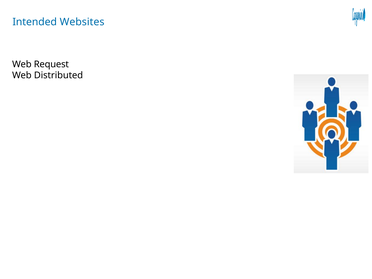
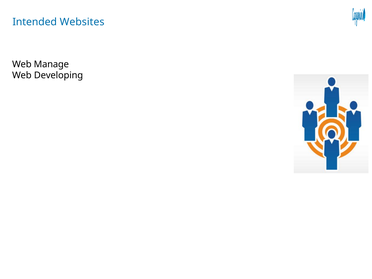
Request: Request -> Manage
Distributed: Distributed -> Developing
